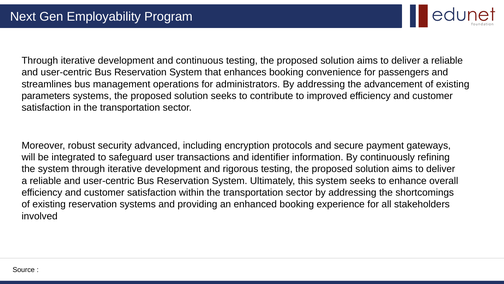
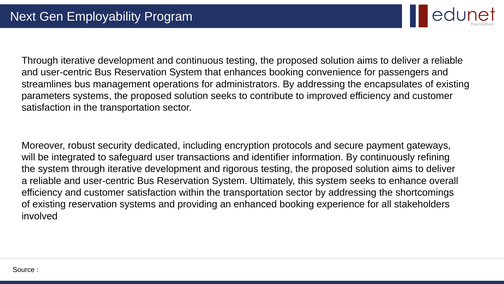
advancement: advancement -> encapsulates
advanced: advanced -> dedicated
